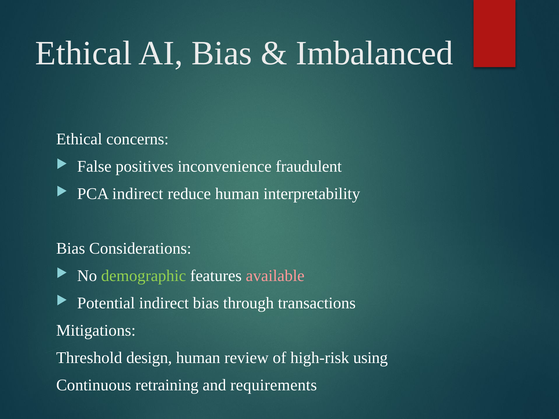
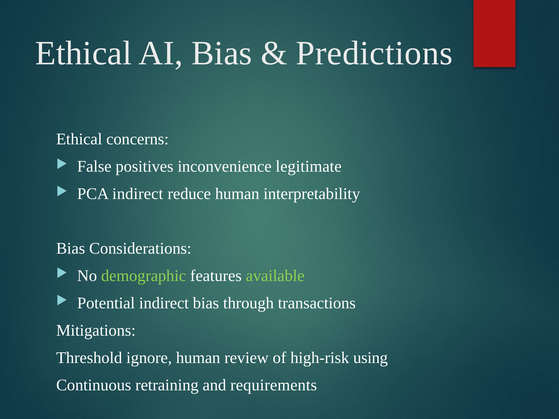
Imbalanced: Imbalanced -> Predictions
fraudulent: fraudulent -> legitimate
available colour: pink -> light green
design: design -> ignore
